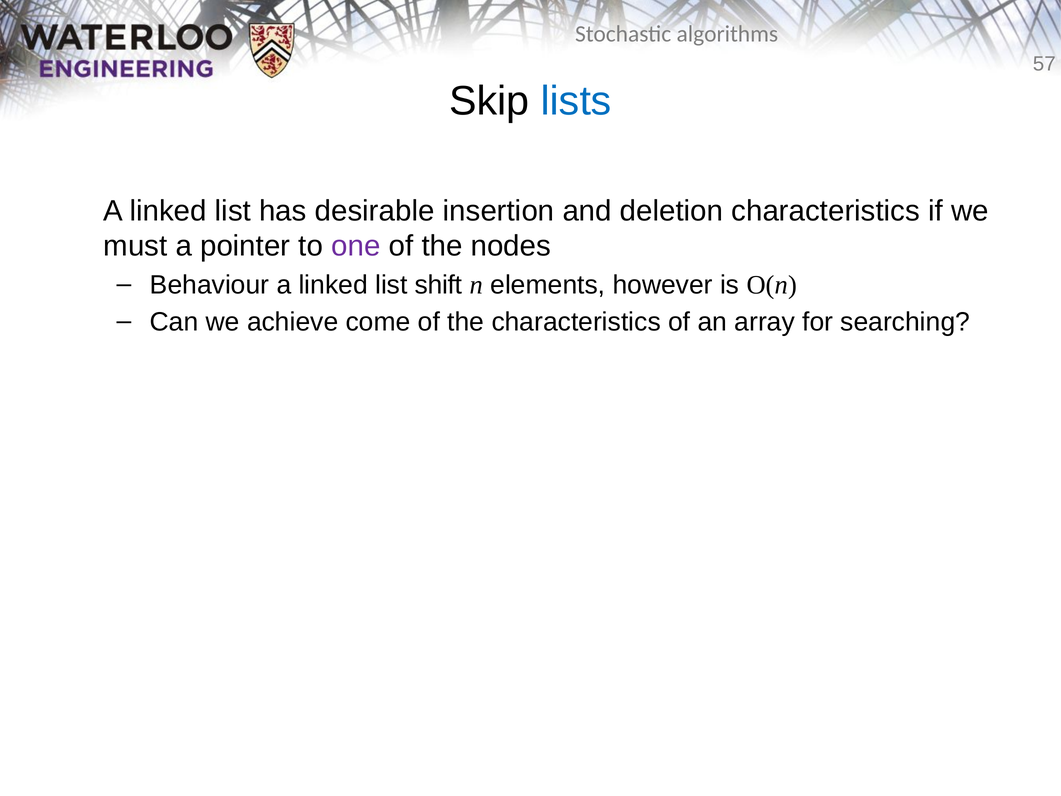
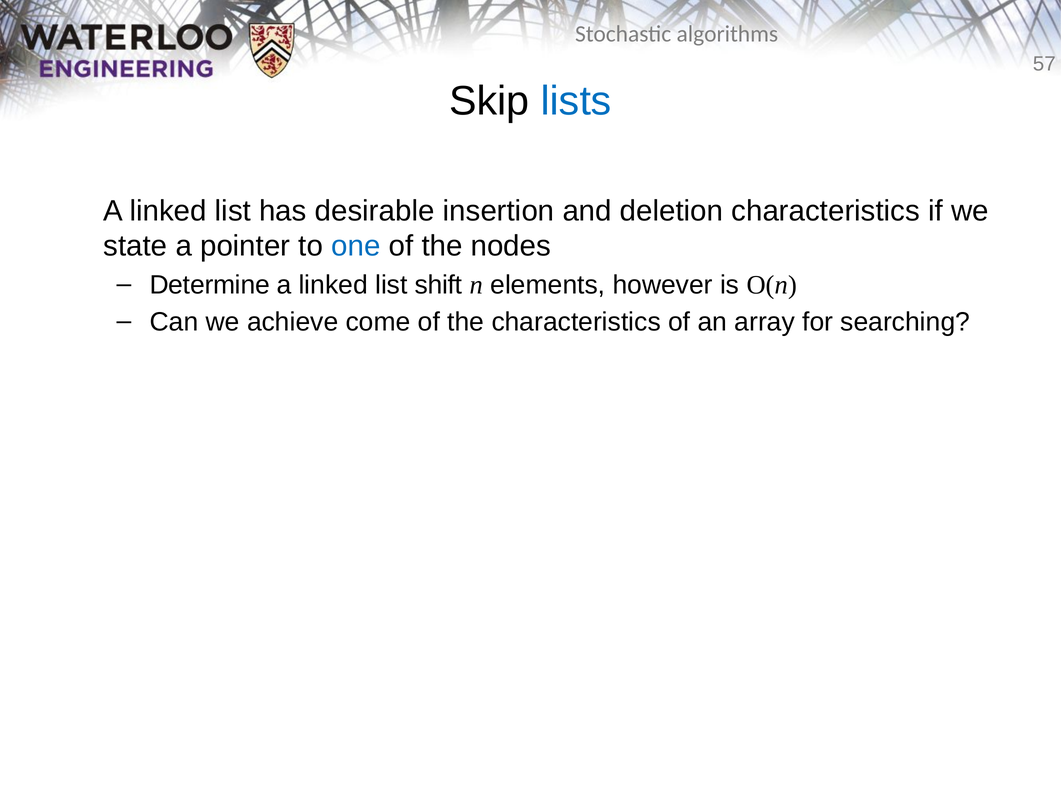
must: must -> state
one colour: purple -> blue
Behaviour: Behaviour -> Determine
